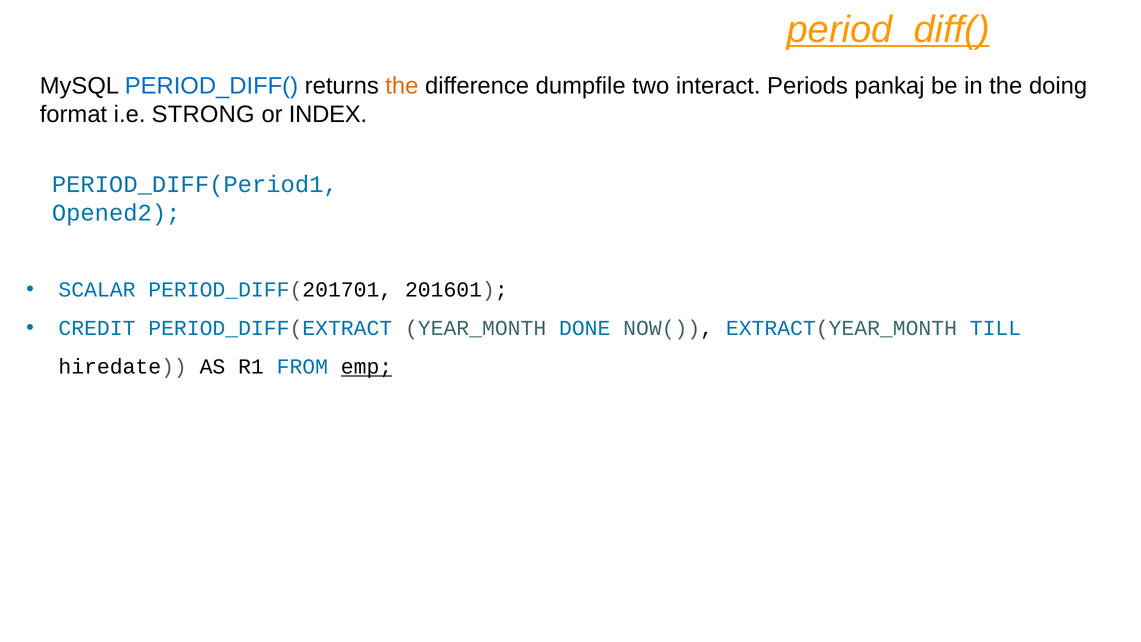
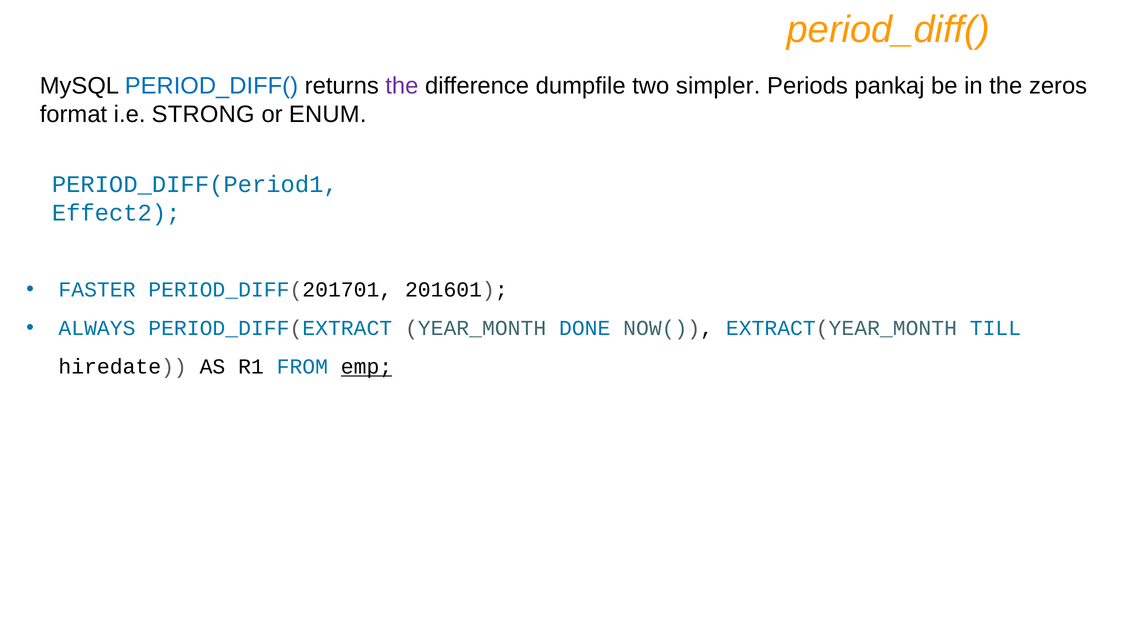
period_diff( at (888, 30) underline: present -> none
the at (402, 86) colour: orange -> purple
interact: interact -> simpler
doing: doing -> zeros
INDEX: INDEX -> ENUM
Opened2: Opened2 -> Effect2
SCALAR: SCALAR -> FASTER
CREDIT: CREDIT -> ALWAYS
